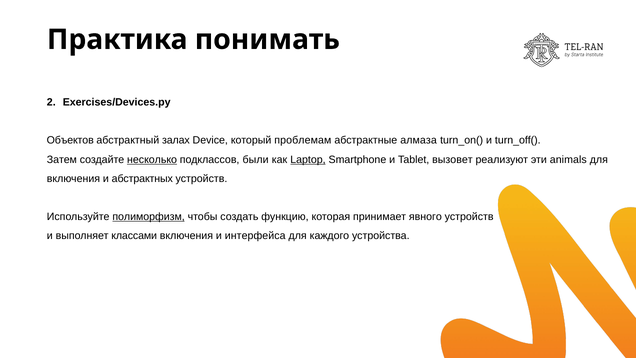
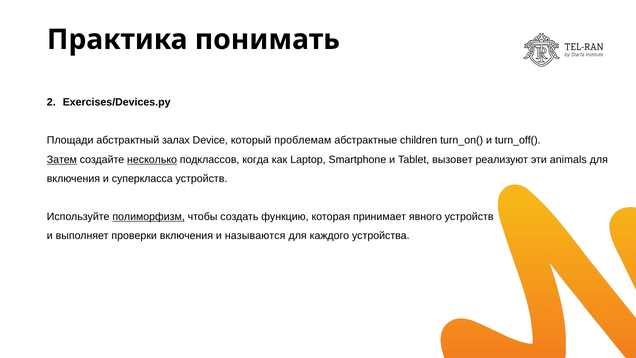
Объектов: Объектов -> Площади
алмаза: алмаза -> children
Затем underline: none -> present
были: были -> когда
Laptop underline: present -> none
абстрактных: абстрактных -> суперкласса
классами: классами -> проверки
интерфейса: интерфейса -> называются
